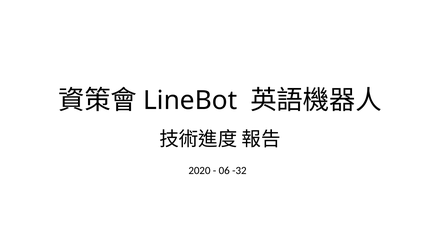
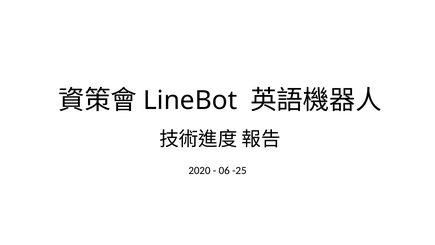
-32: -32 -> -25
